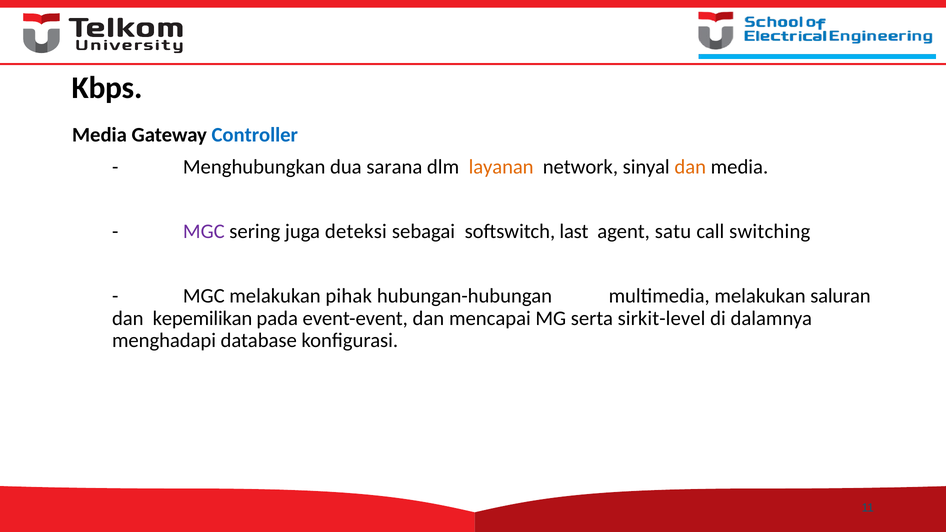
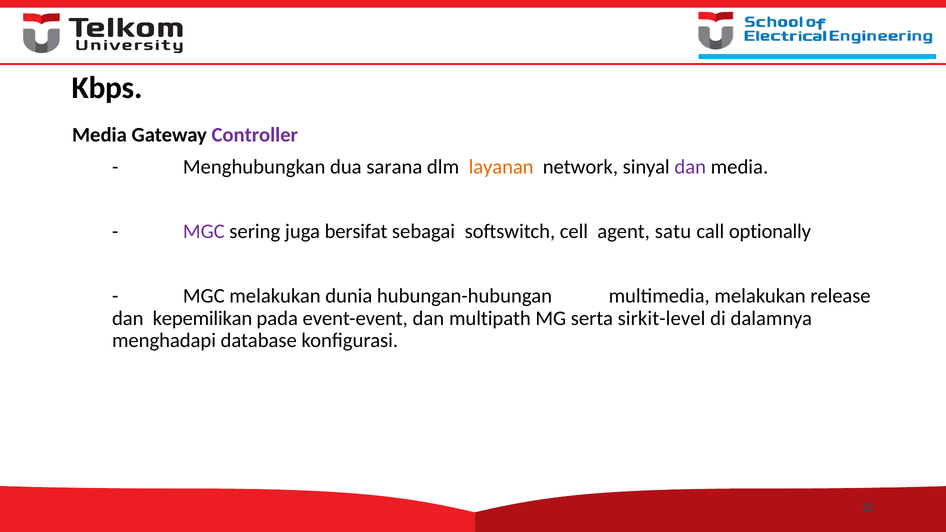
Controller colour: blue -> purple
dan at (690, 167) colour: orange -> purple
deteksi: deteksi -> bersifat
last: last -> cell
switching: switching -> optionally
pihak: pihak -> dunia
saluran: saluran -> release
mencapai: mencapai -> multipath
